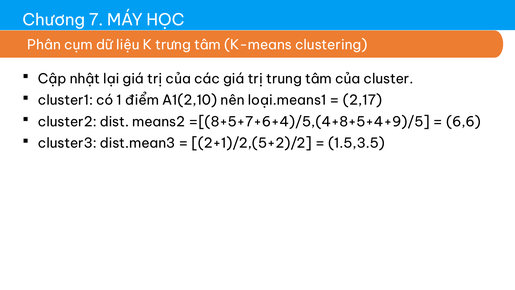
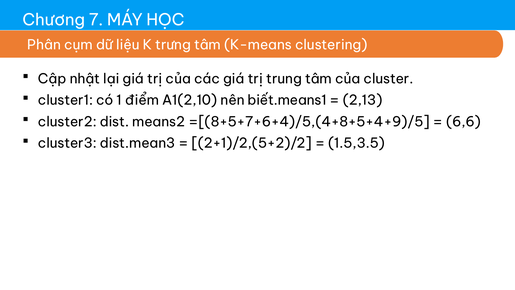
loại.means1: loại.means1 -> biết.means1
2,17: 2,17 -> 2,13
